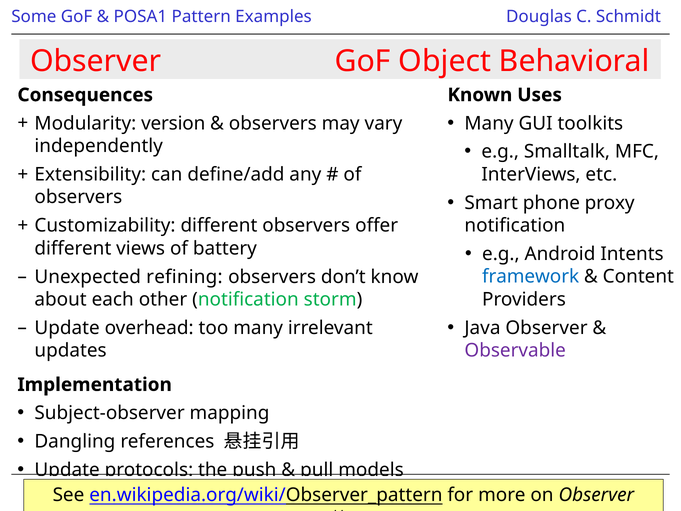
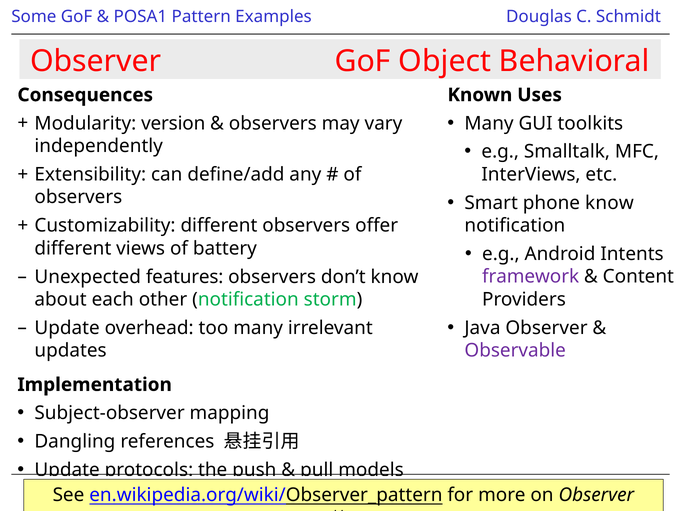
phone proxy: proxy -> know
refining: refining -> features
framework colour: blue -> purple
